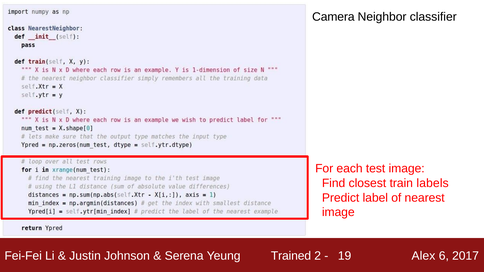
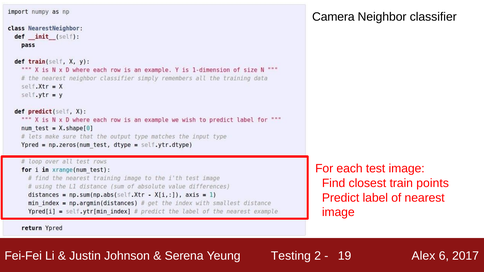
labels: labels -> points
Trained: Trained -> Testing
